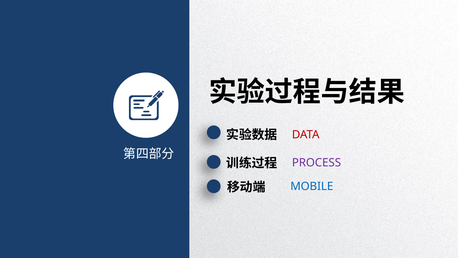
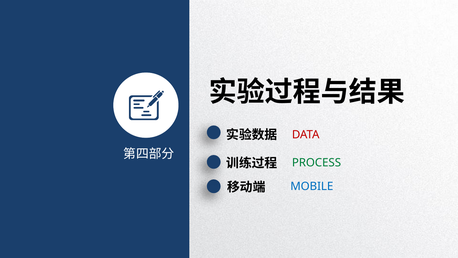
PROCESS colour: purple -> green
